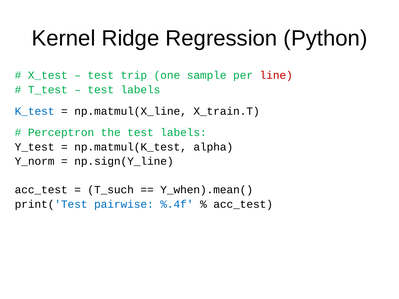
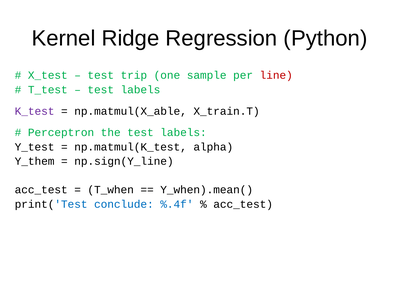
K_test colour: blue -> purple
np.matmul(X_line: np.matmul(X_line -> np.matmul(X_able
Y_norm: Y_norm -> Y_them
T_such: T_such -> T_when
pairwise: pairwise -> conclude
